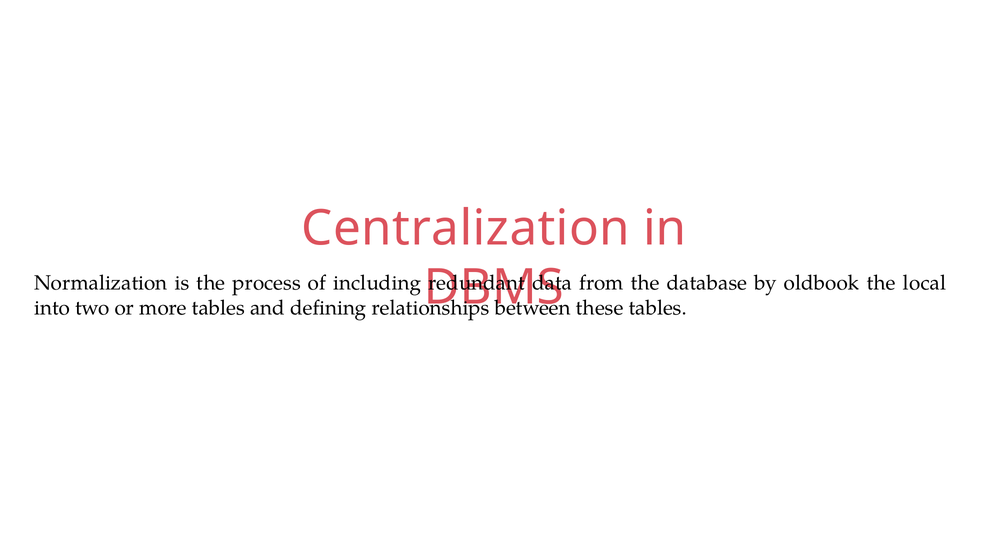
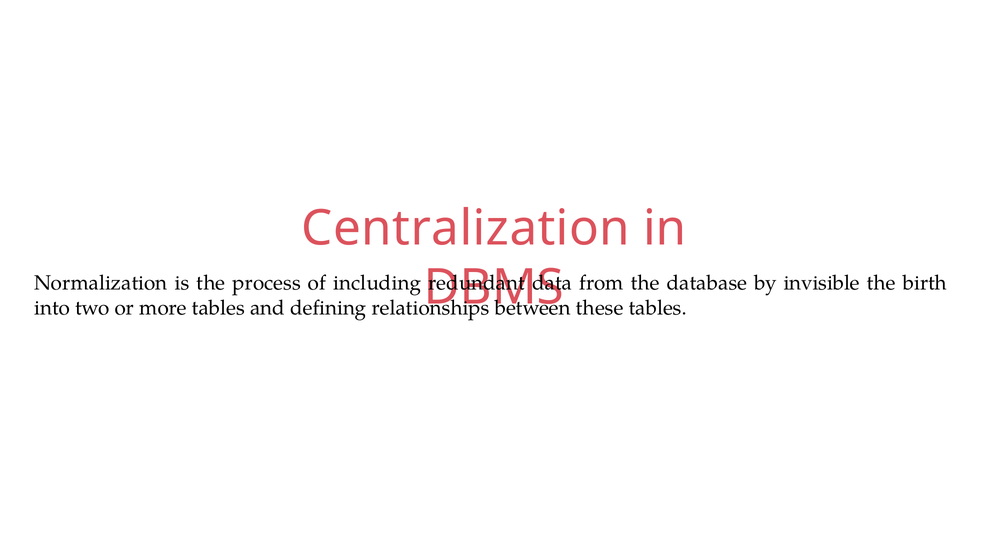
oldbook: oldbook -> invisible
local: local -> birth
